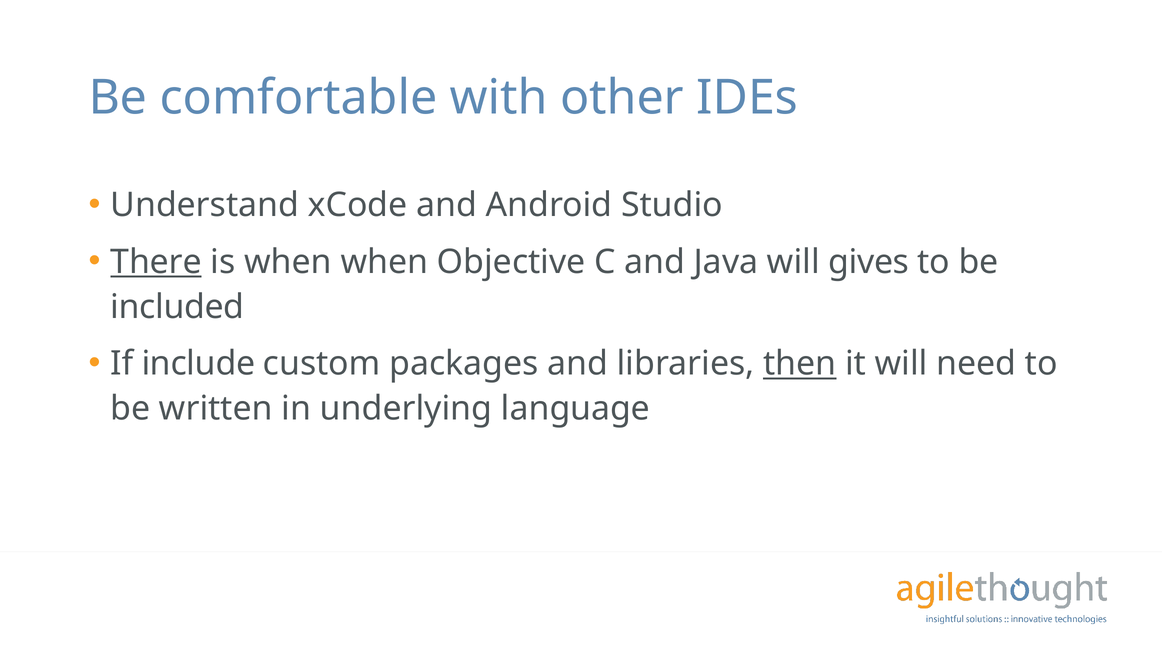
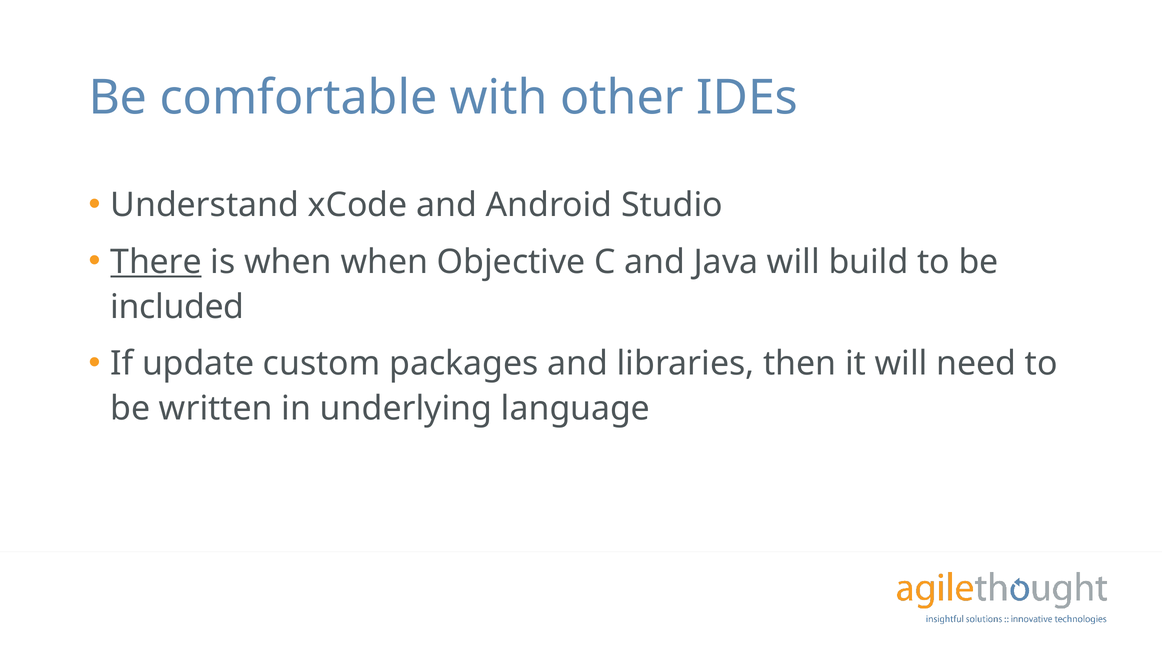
gives: gives -> build
include: include -> update
then underline: present -> none
